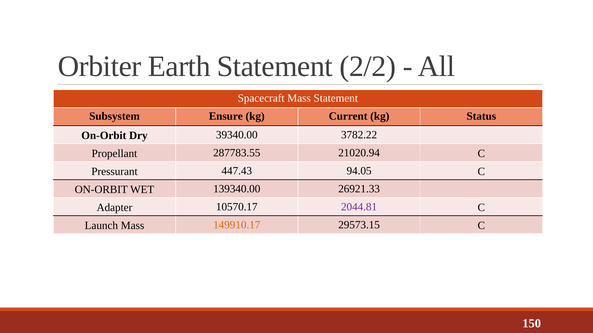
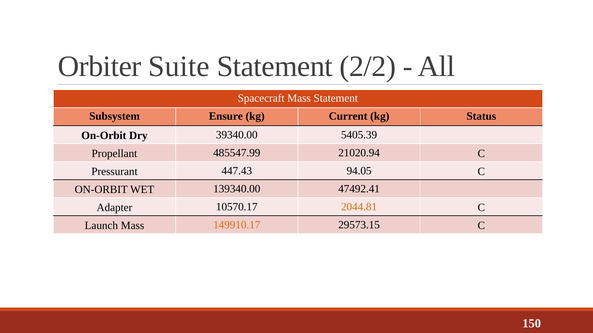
Earth: Earth -> Suite
3782.22: 3782.22 -> 5405.39
287783.55: 287783.55 -> 485547.99
26921.33: 26921.33 -> 47492.41
2044.81 colour: purple -> orange
